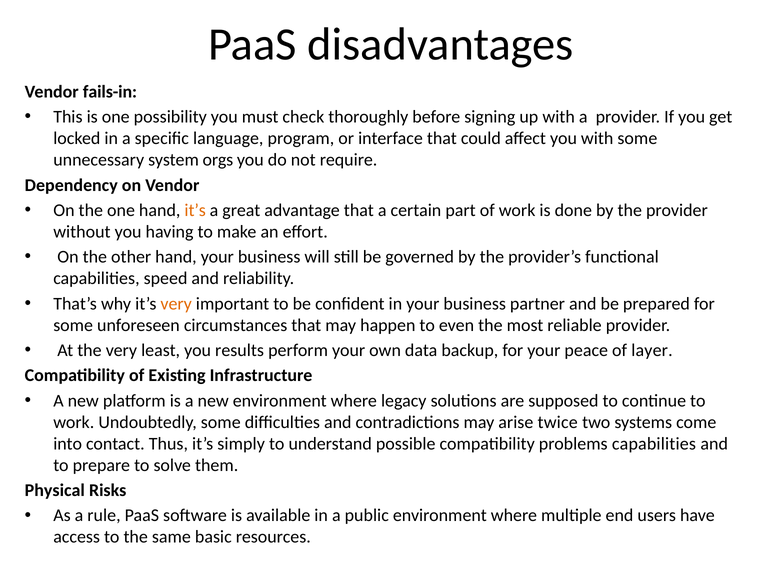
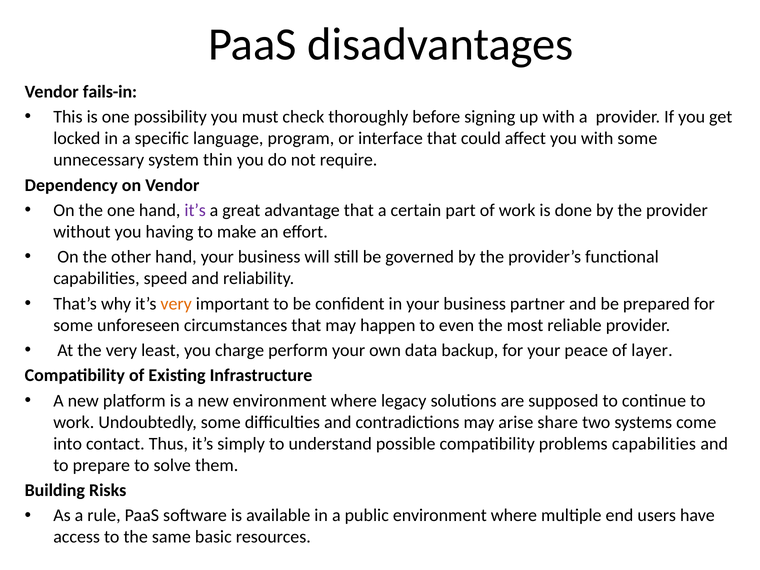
orgs: orgs -> thin
it’s at (195, 210) colour: orange -> purple
results: results -> charge
twice: twice -> share
Physical: Physical -> Building
